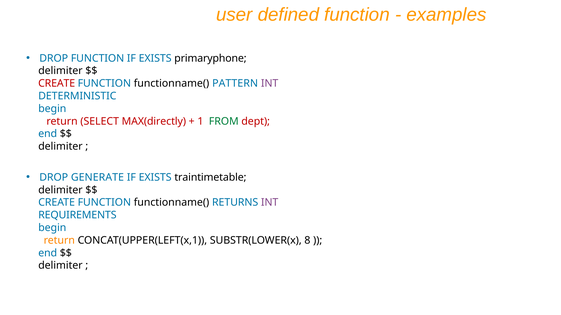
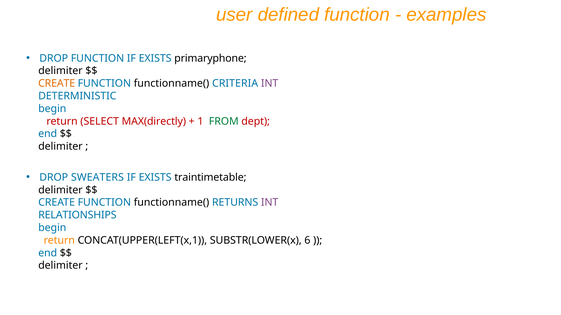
CREATE at (57, 84) colour: red -> orange
PATTERN: PATTERN -> CRITERIA
GENERATE: GENERATE -> SWEATERS
REQUIREMENTS: REQUIREMENTS -> RELATIONSHIPS
8: 8 -> 6
